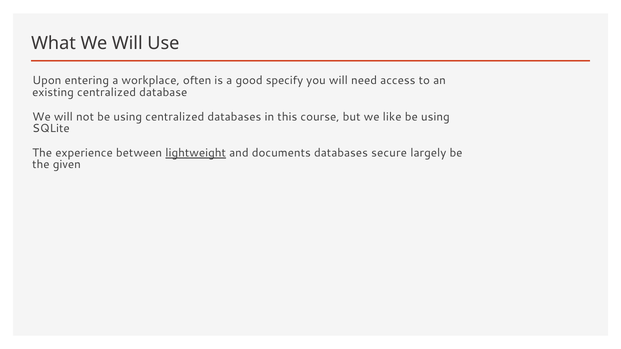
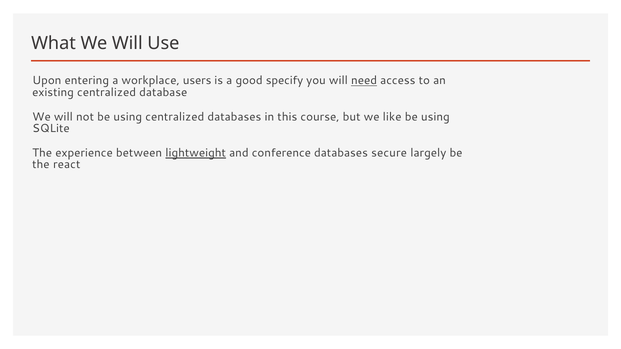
often: often -> users
need underline: none -> present
documents: documents -> conference
given: given -> react
